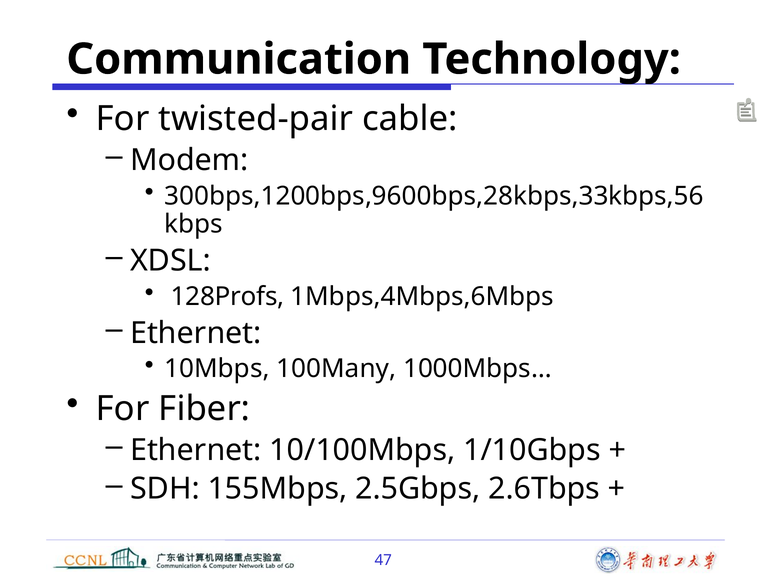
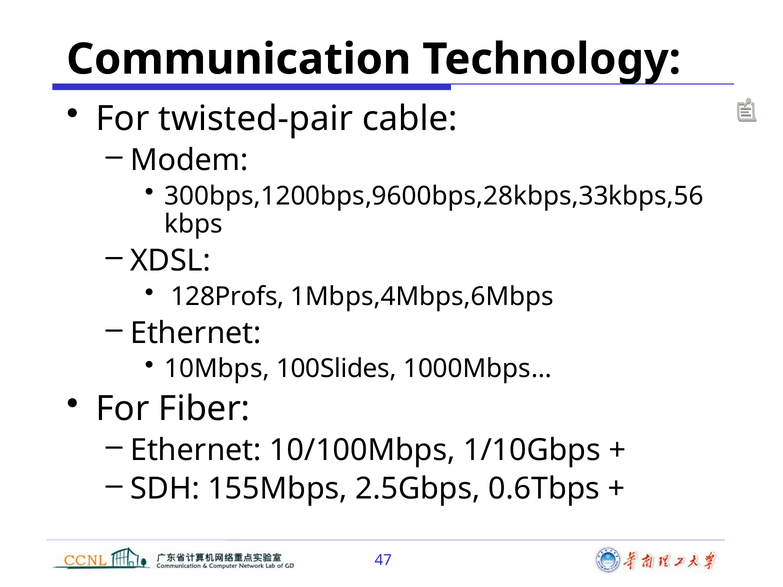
100Many: 100Many -> 100Slides
2.6Tbps: 2.6Tbps -> 0.6Tbps
